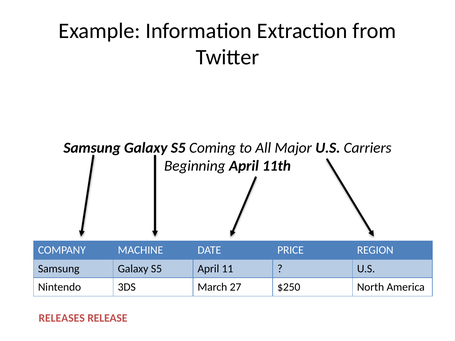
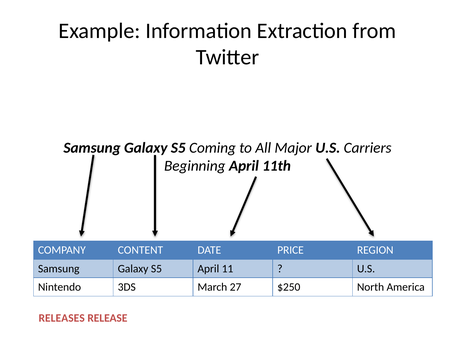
MACHINE: MACHINE -> CONTENT
